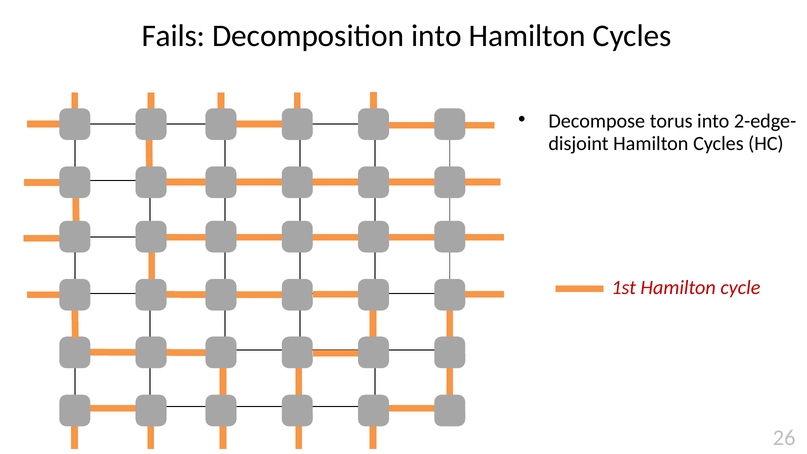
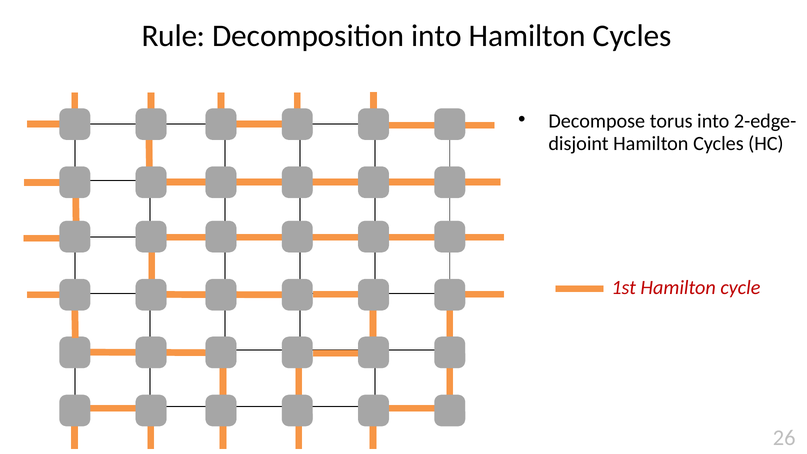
Fails: Fails -> Rule
